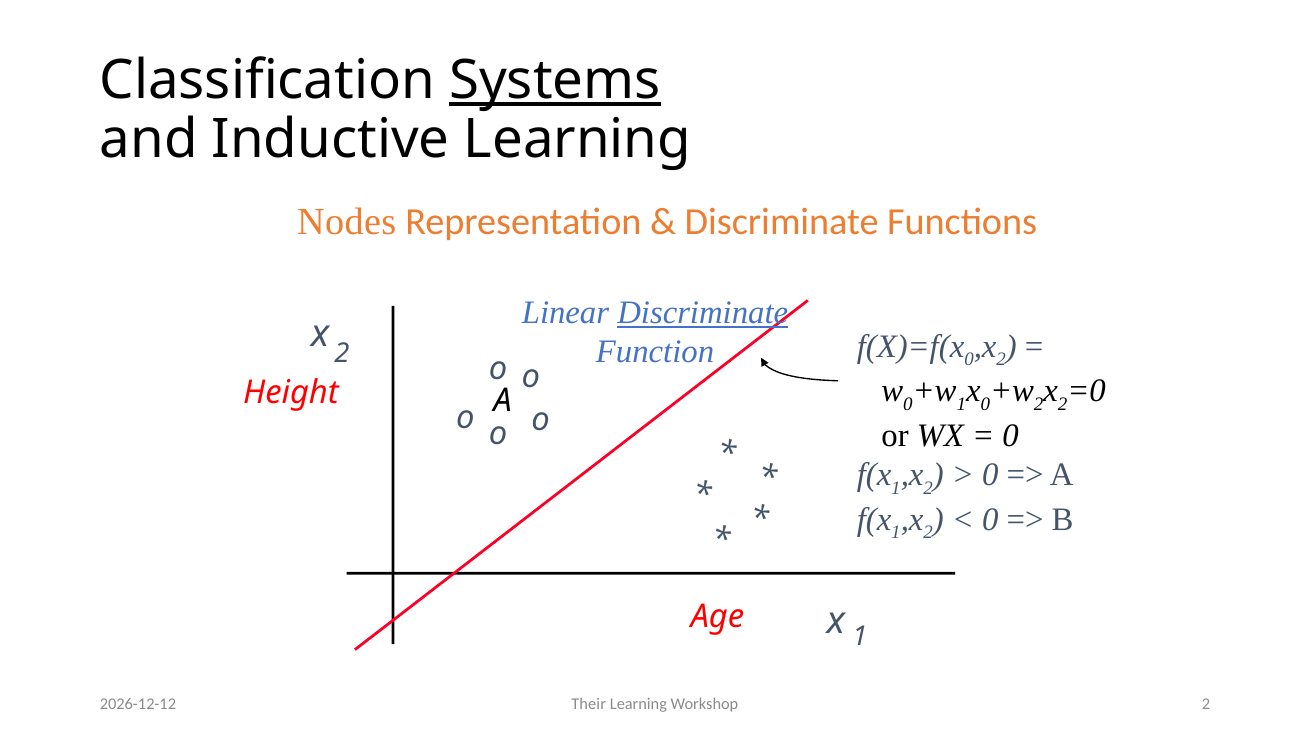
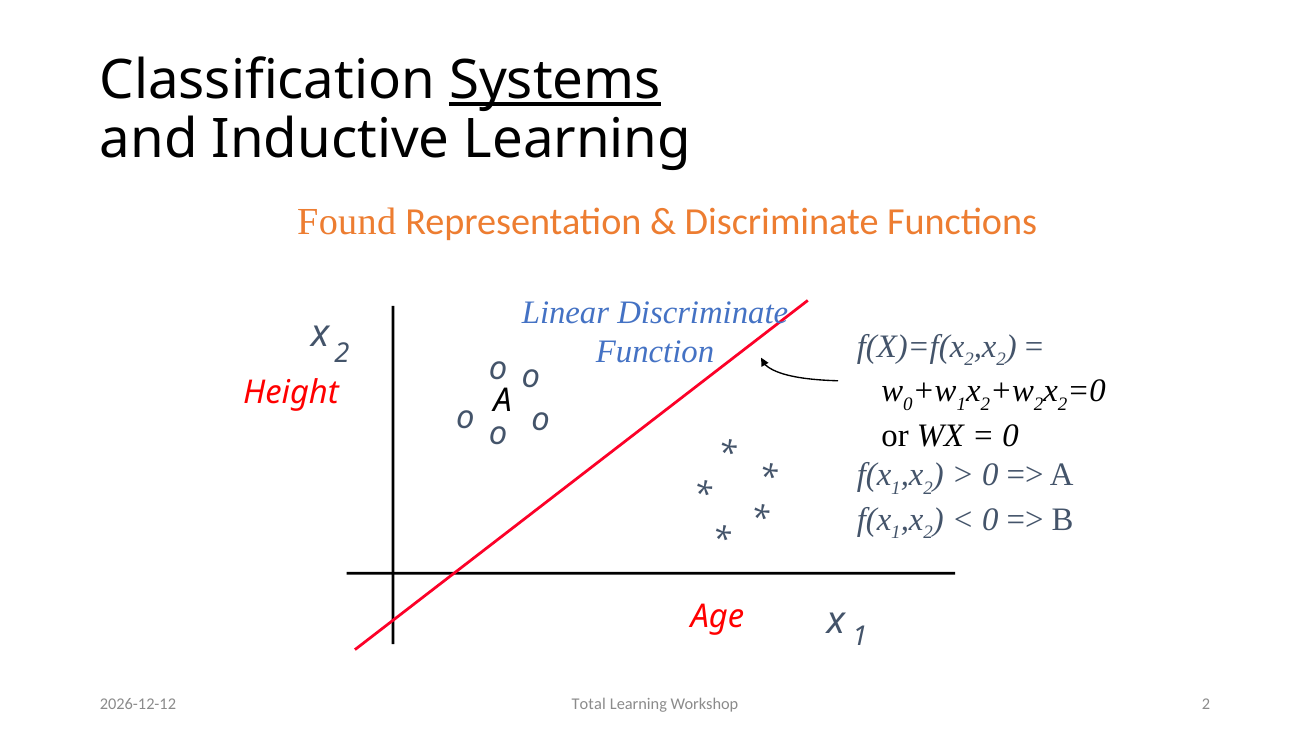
Nodes: Nodes -> Found
Discriminate at (703, 313) underline: present -> none
0 at (969, 359): 0 -> 2
1 x 0: 0 -> 2
Their: Their -> Total
